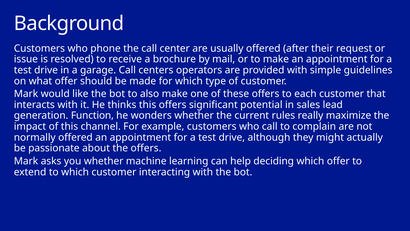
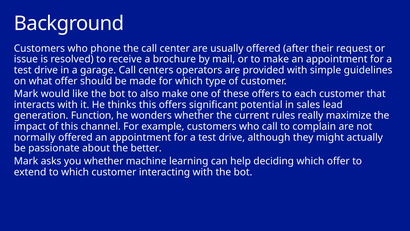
the offers: offers -> better
